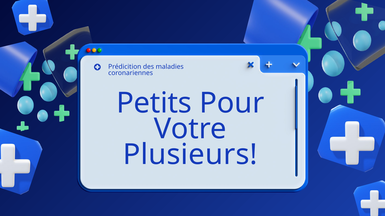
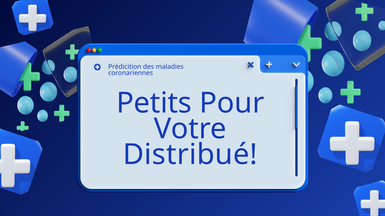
Plusieurs: Plusieurs -> Distribué
